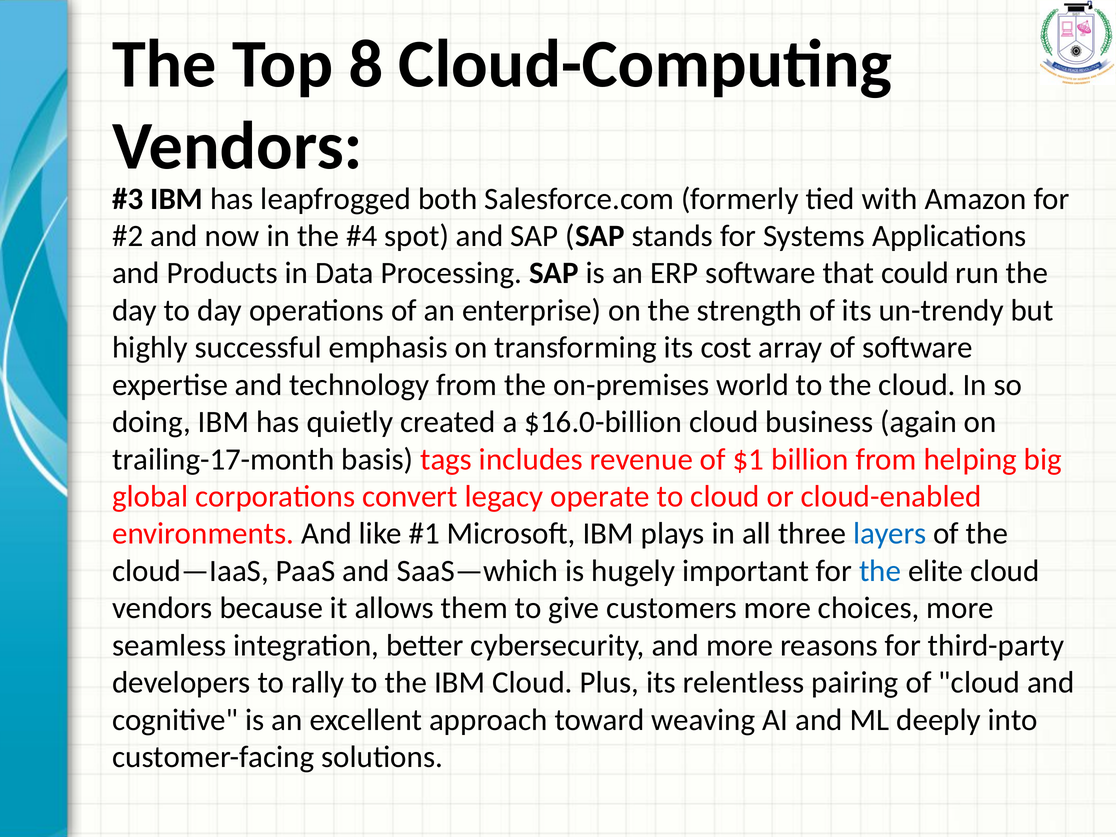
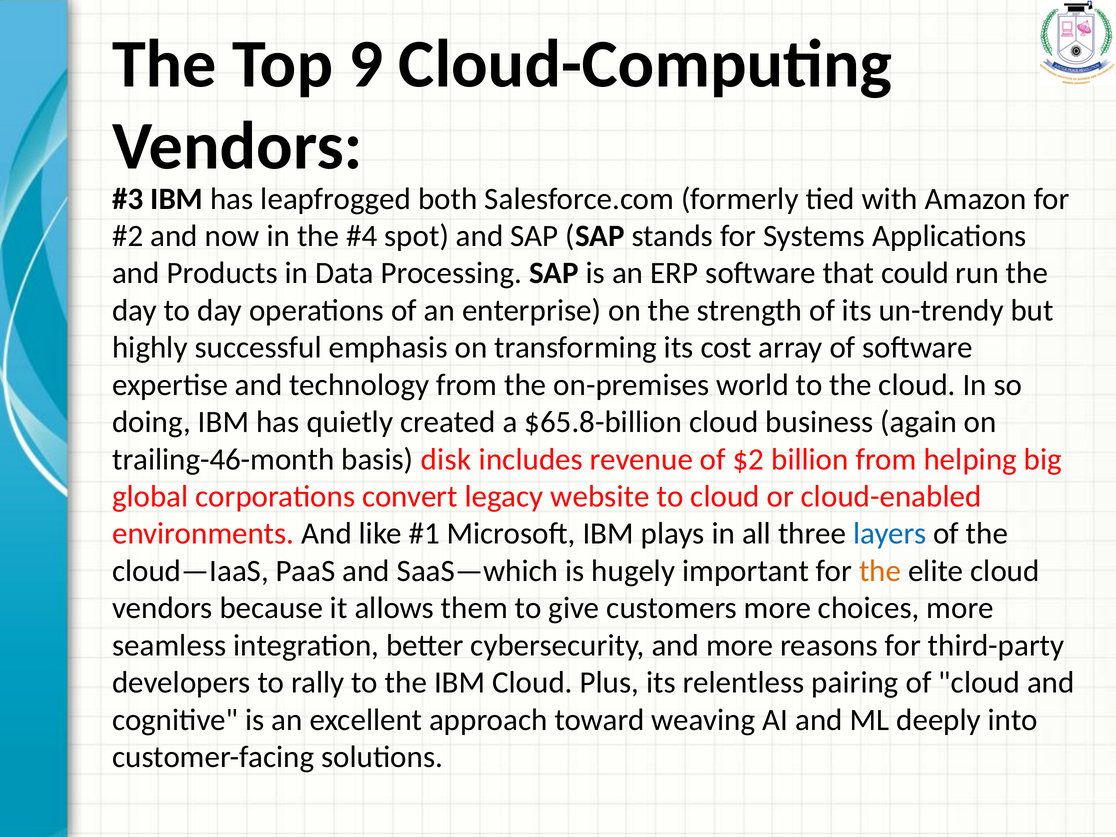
8: 8 -> 9
$16.0-billion: $16.0-billion -> $65.8-billion
trailing-17-month: trailing-17-month -> trailing-46-month
tags: tags -> disk
$1: $1 -> $2
operate: operate -> website
the at (880, 571) colour: blue -> orange
